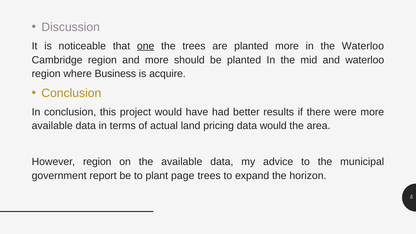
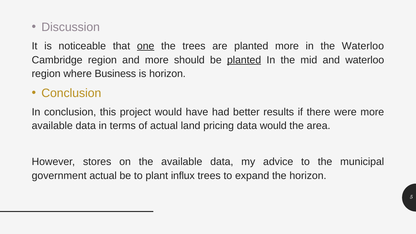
planted at (244, 60) underline: none -> present
is acquire: acquire -> horizon
However region: region -> stores
government report: report -> actual
page: page -> influx
